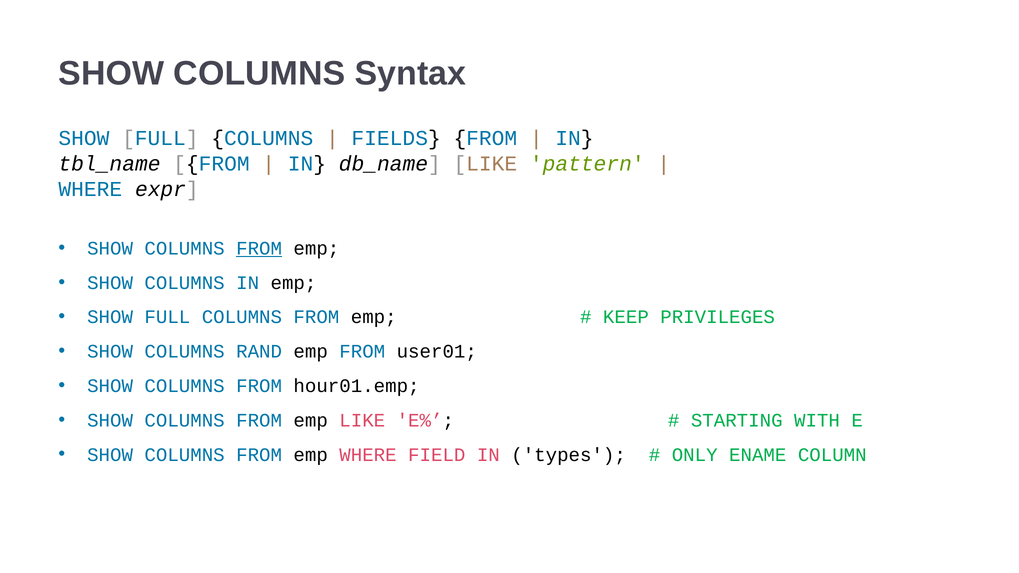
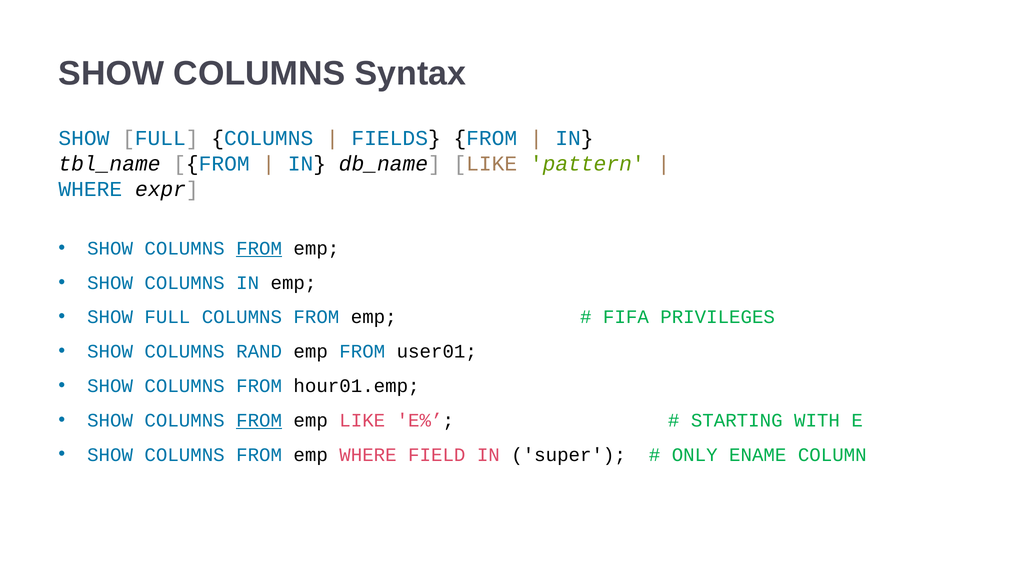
KEEP: KEEP -> FIFA
FROM at (259, 420) underline: none -> present
types: types -> super
